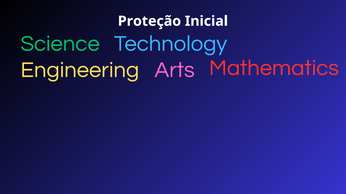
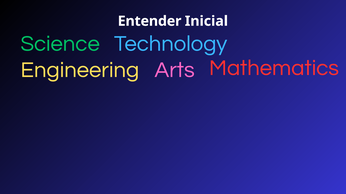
Proteção: Proteção -> Entender
